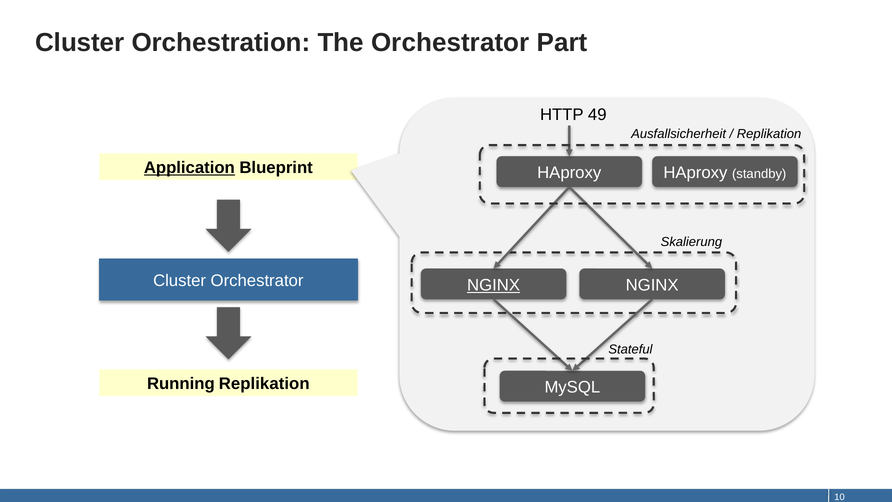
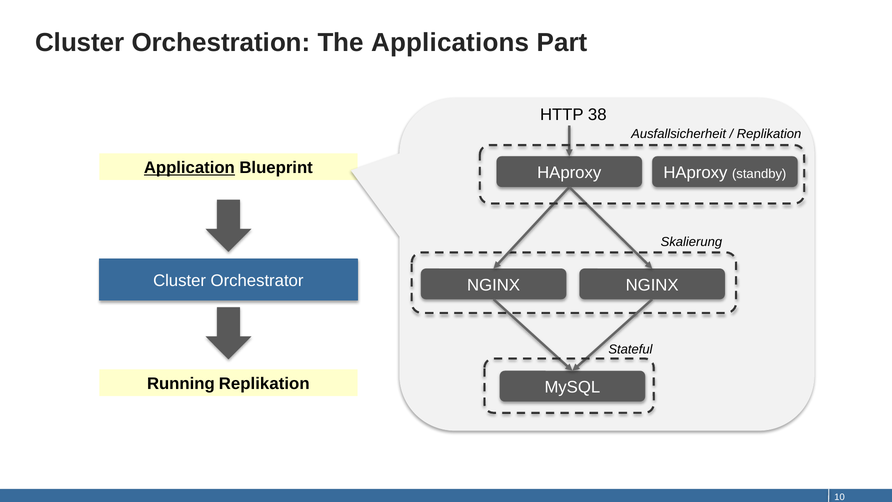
The Orchestrator: Orchestrator -> Applications
49: 49 -> 38
NGINX at (494, 285) underline: present -> none
